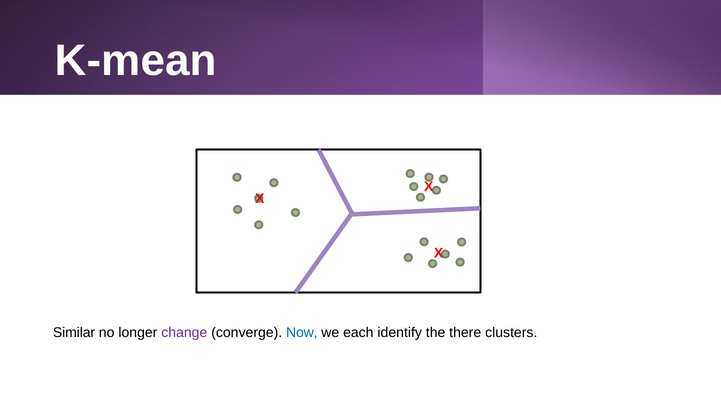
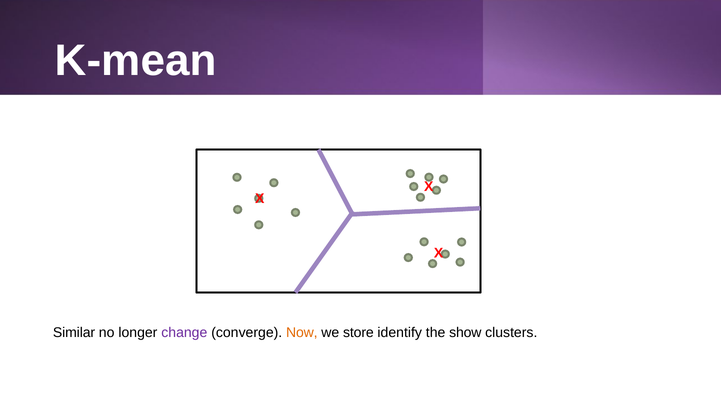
Now colour: blue -> orange
each: each -> store
there: there -> show
